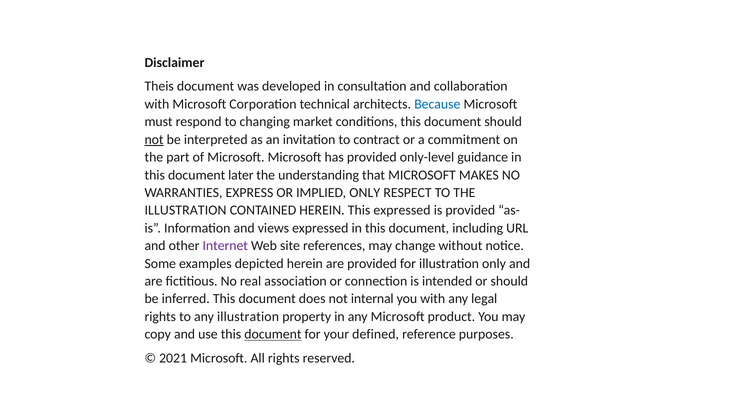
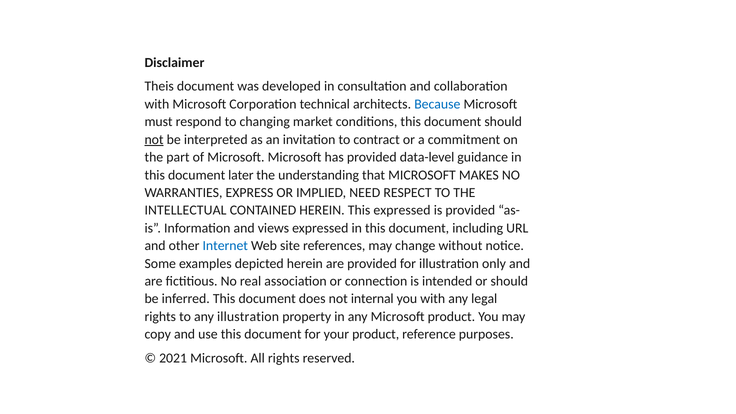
only-level: only-level -> data-level
IMPLIED ONLY: ONLY -> NEED
ILLUSTRATION at (186, 210): ILLUSTRATION -> INTELLECTUAL
Internet colour: purple -> blue
document at (273, 334) underline: present -> none
your defined: defined -> product
